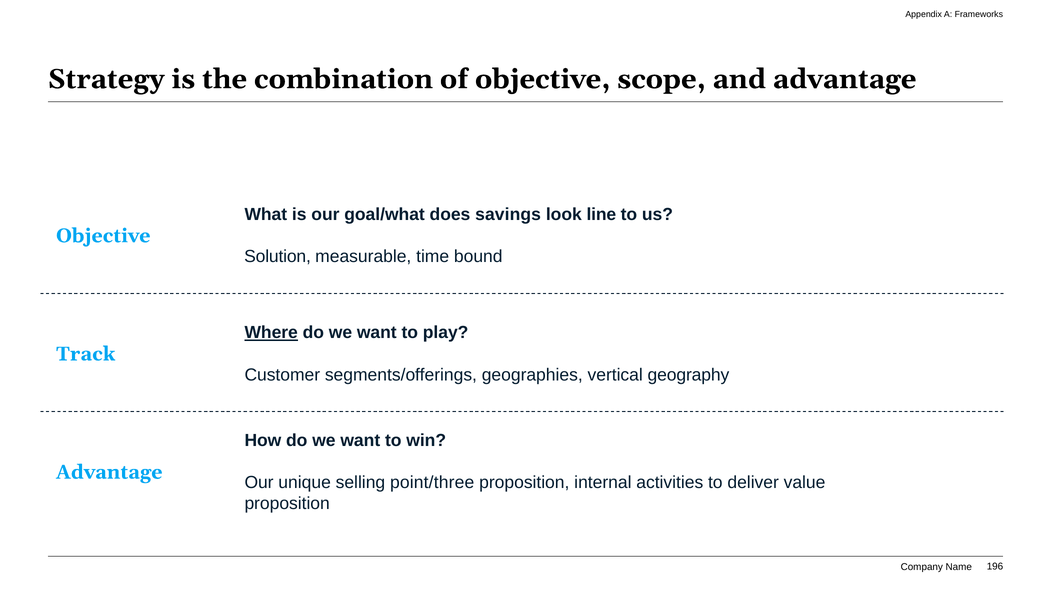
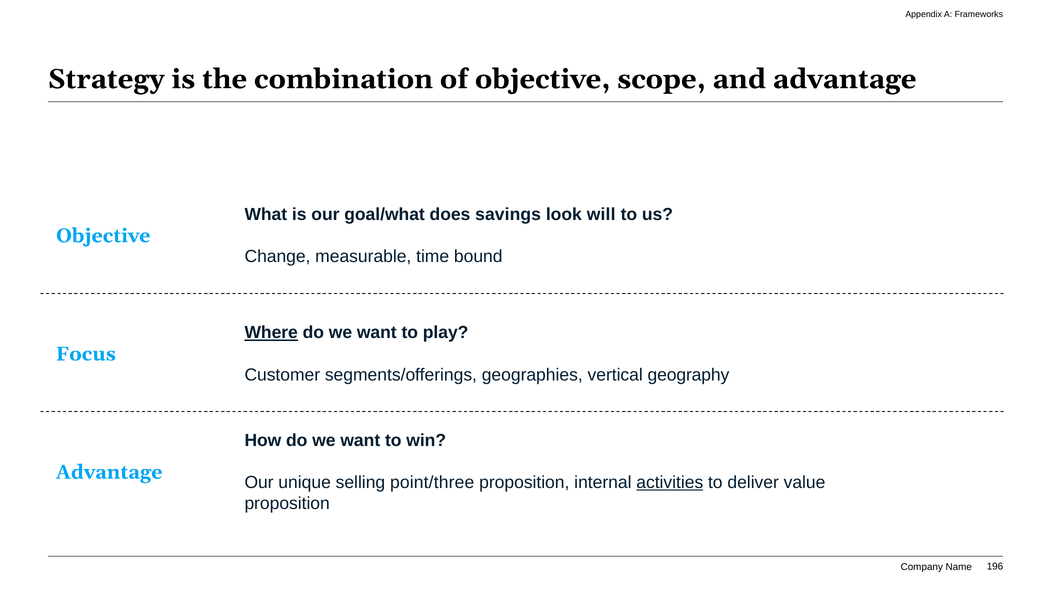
line: line -> will
Solution: Solution -> Change
Track: Track -> Focus
activities underline: none -> present
